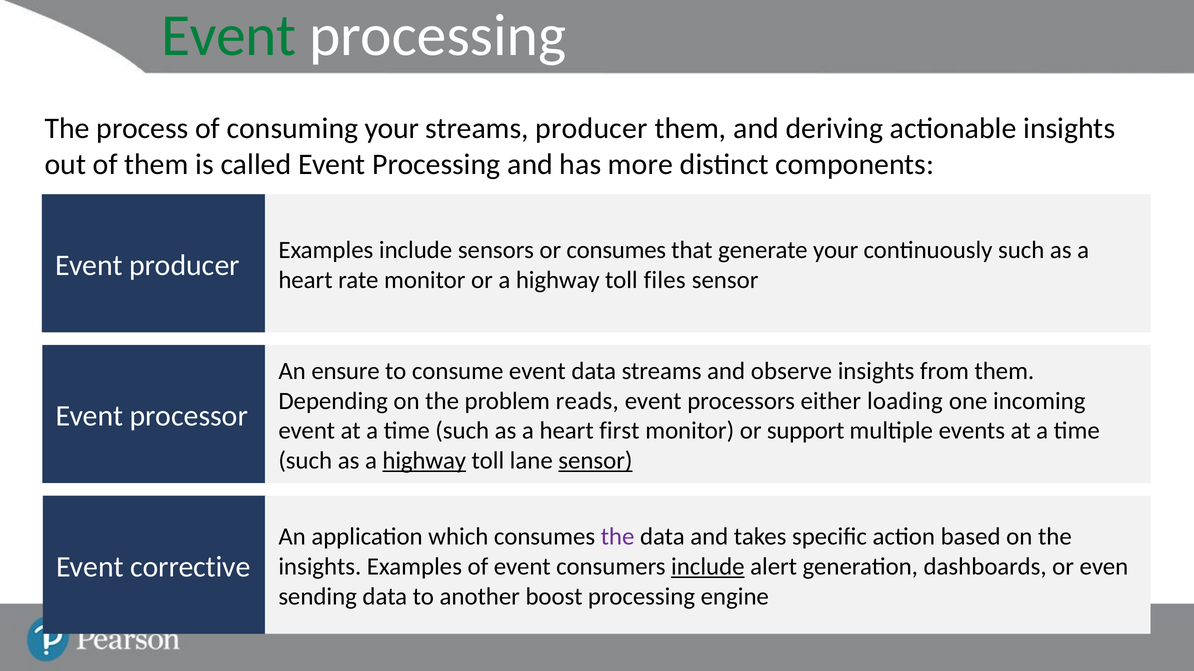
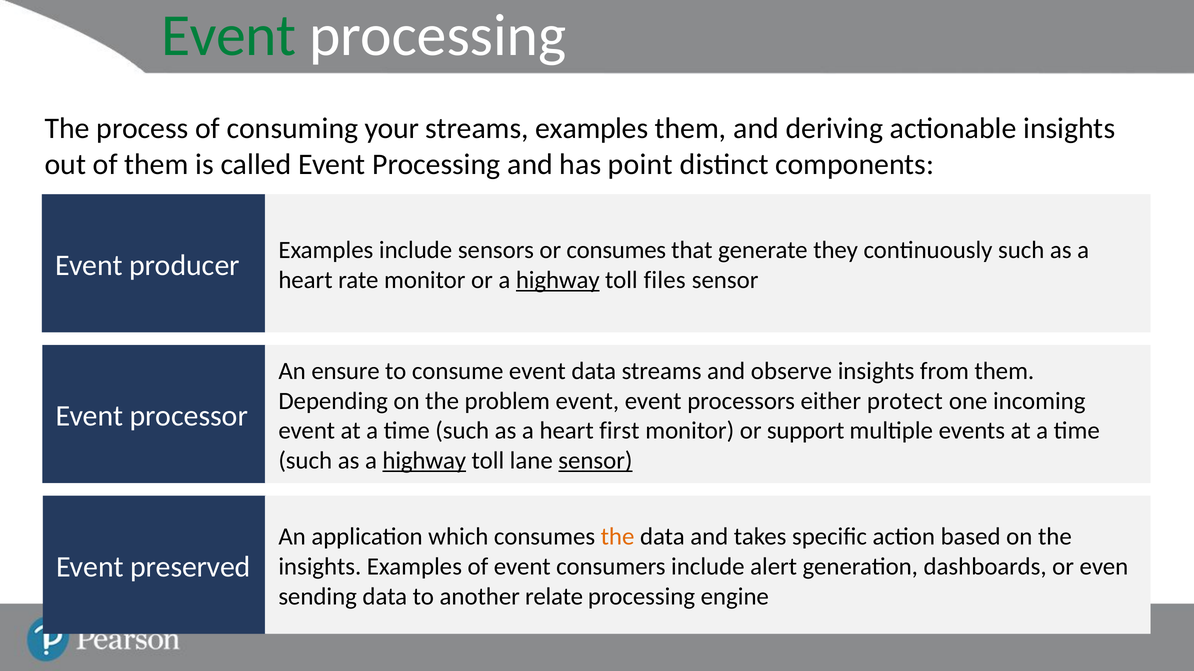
streams producer: producer -> examples
more: more -> point
generate your: your -> they
highway at (558, 280) underline: none -> present
problem reads: reads -> event
loading: loading -> protect
the at (618, 537) colour: purple -> orange
corrective: corrective -> preserved
include at (708, 567) underline: present -> none
boost: boost -> relate
